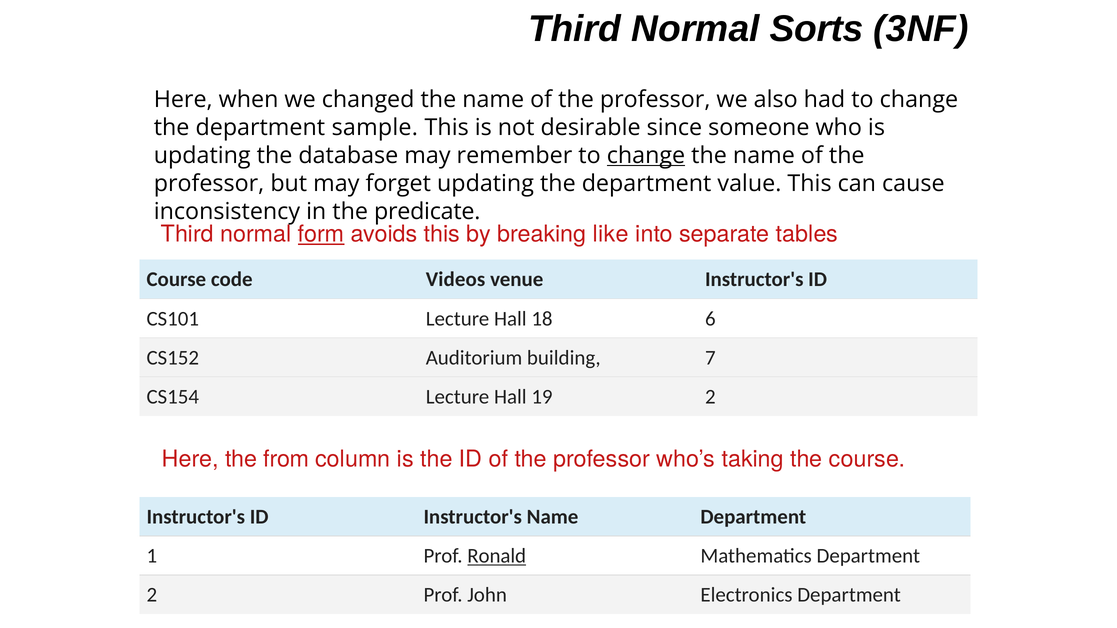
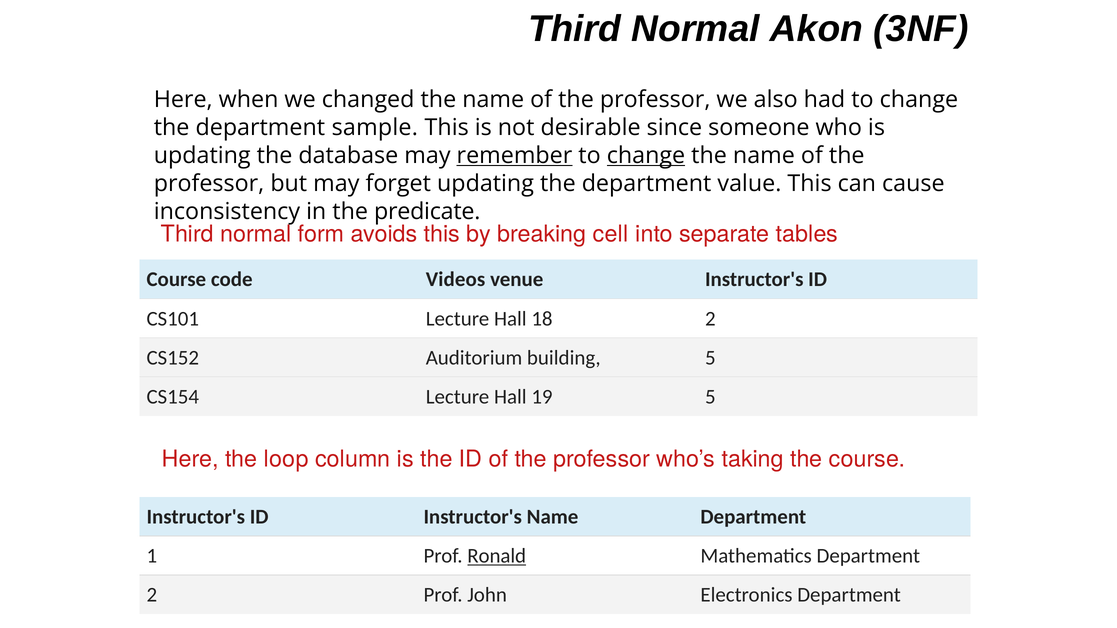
Sorts: Sorts -> Akon
remember underline: none -> present
form underline: present -> none
like: like -> cell
18 6: 6 -> 2
building 7: 7 -> 5
19 2: 2 -> 5
from: from -> loop
